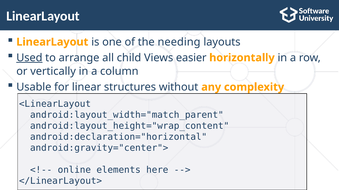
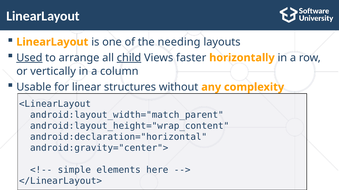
child underline: none -> present
easier: easier -> faster
online: online -> simple
